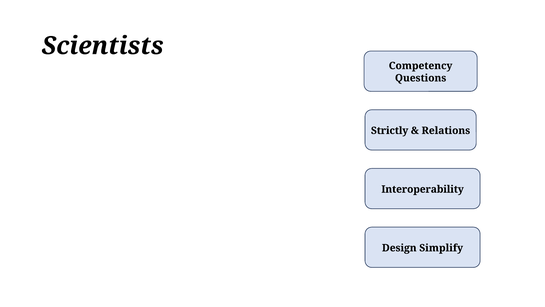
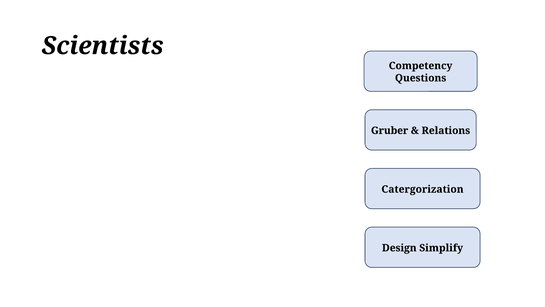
Strictly: Strictly -> Gruber
Interoperability: Interoperability -> Catergorization
